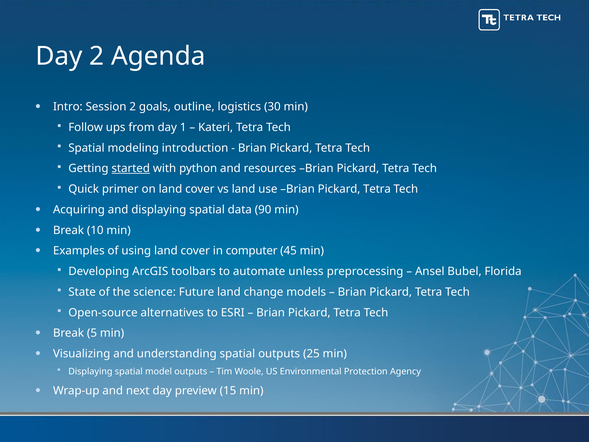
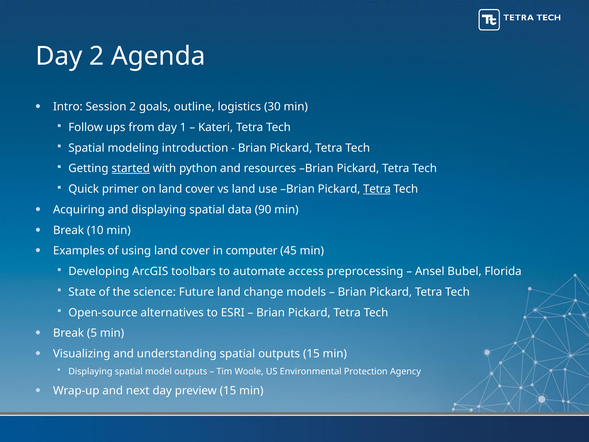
Tetra at (377, 189) underline: none -> present
unless: unless -> access
outputs 25: 25 -> 15
